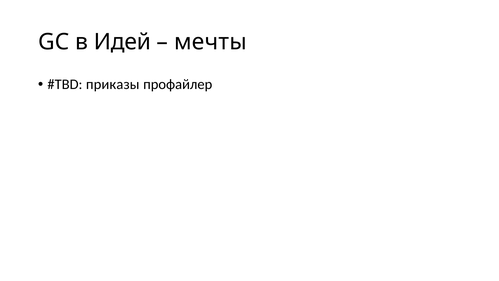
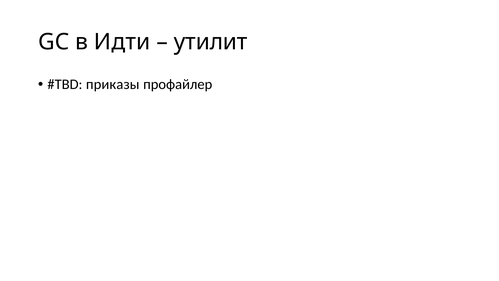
Идей: Идей -> Идти
мечты: мечты -> утилит
